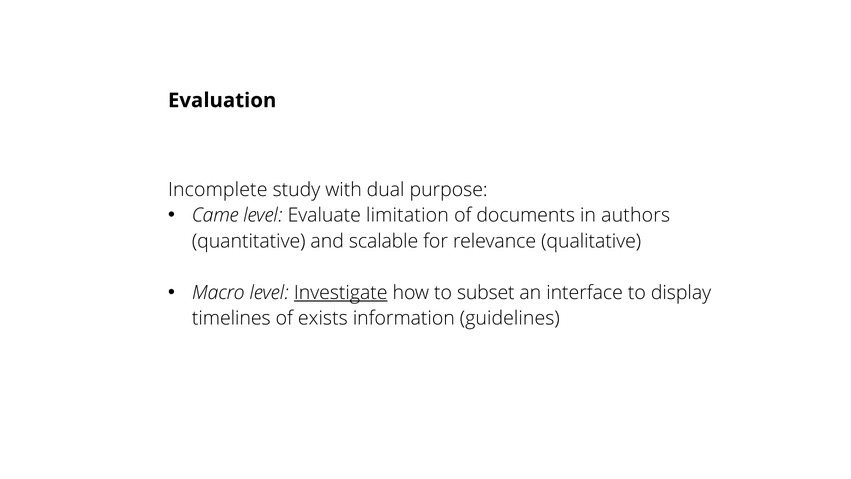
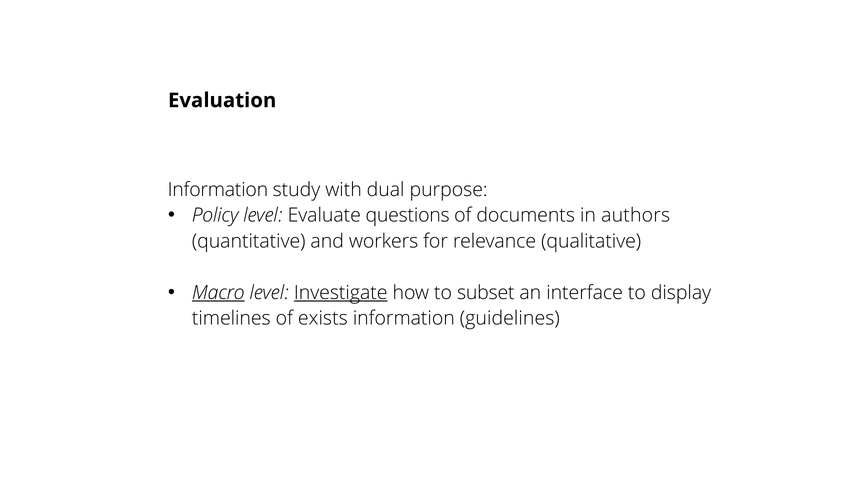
Incomplete at (218, 190): Incomplete -> Information
Came: Came -> Policy
limitation: limitation -> questions
scalable: scalable -> workers
Macro underline: none -> present
